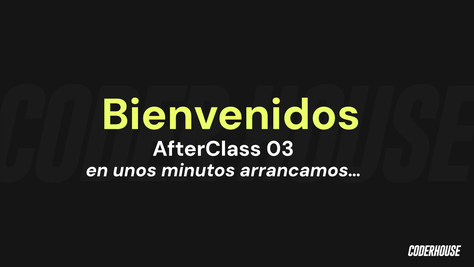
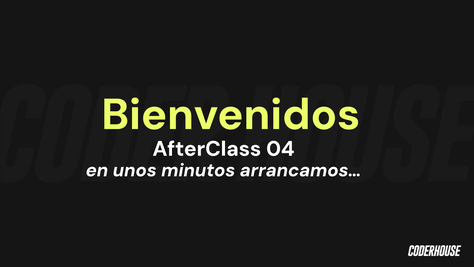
03: 03 -> 04
